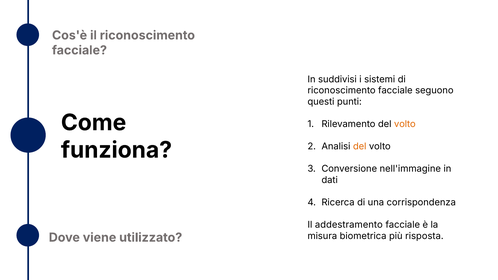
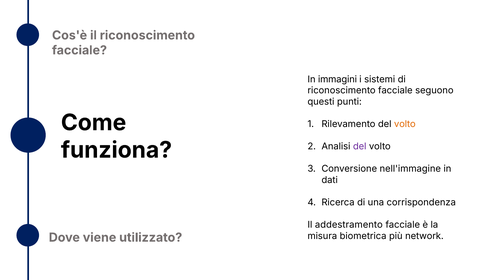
suddivisi: suddivisi -> immagini
del at (360, 147) colour: orange -> purple
risposta: risposta -> network
